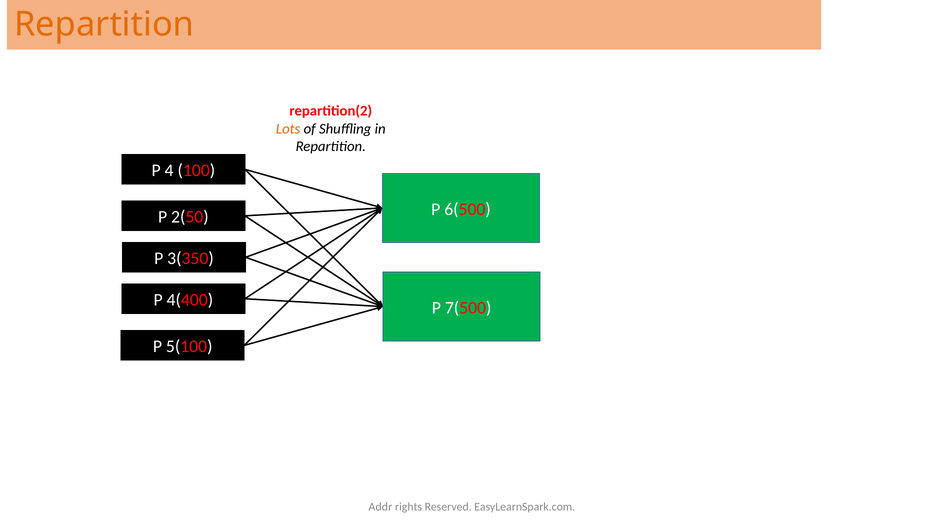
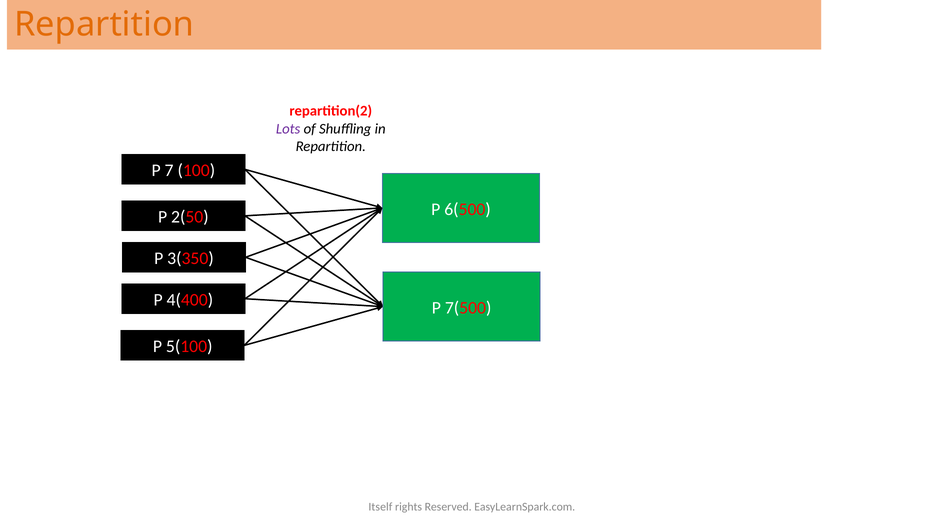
Lots colour: orange -> purple
4: 4 -> 7
Addr: Addr -> Itself
